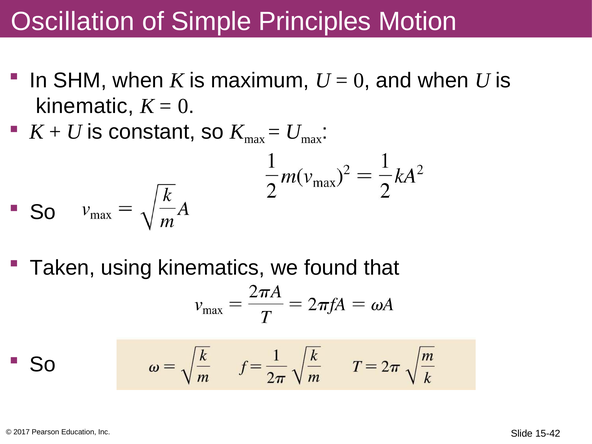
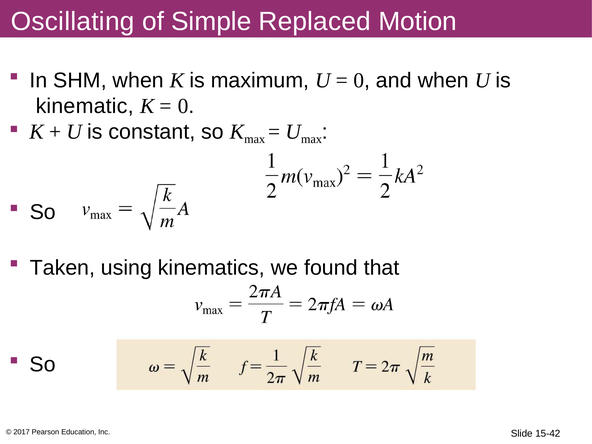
Oscillation: Oscillation -> Oscillating
Principles: Principles -> Replaced
